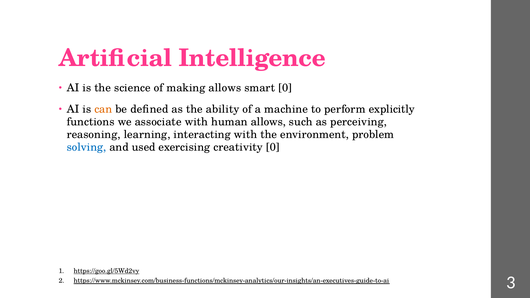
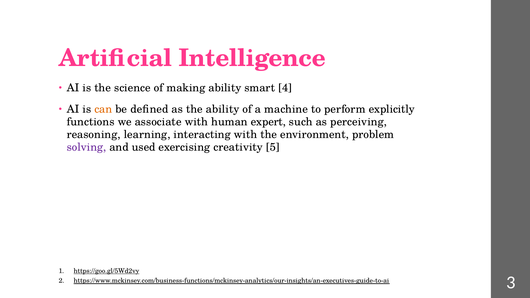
making allows: allows -> ability
smart 0: 0 -> 4
human allows: allows -> expert
solving colour: blue -> purple
creativity 0: 0 -> 5
